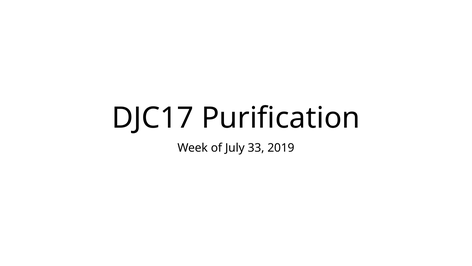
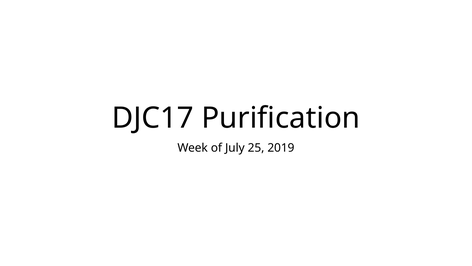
33: 33 -> 25
